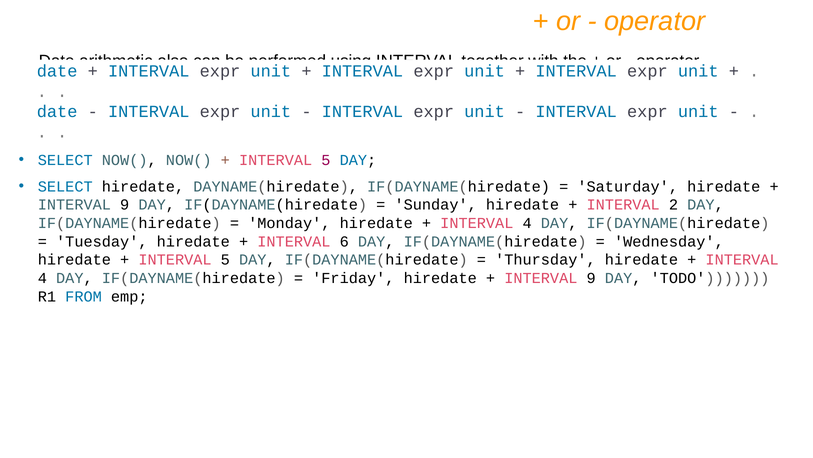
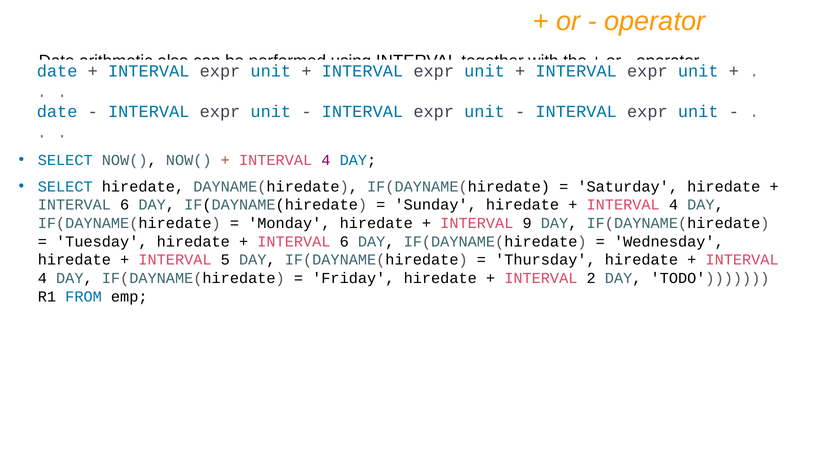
5 at (326, 160): 5 -> 4
9 at (125, 205): 9 -> 6
2 at (673, 205): 2 -> 4
4 at (527, 223): 4 -> 9
9 at (591, 278): 9 -> 2
